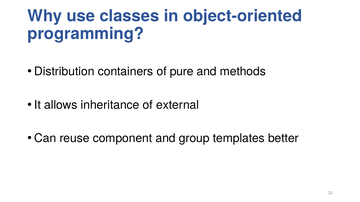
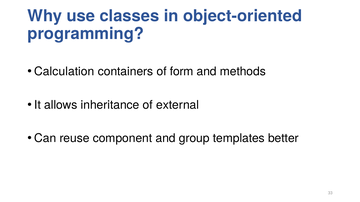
Distribution: Distribution -> Calculation
pure: pure -> form
